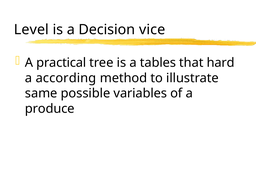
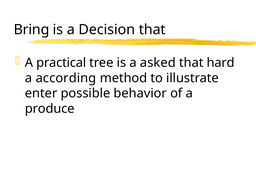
Level: Level -> Bring
Decision vice: vice -> that
tables: tables -> asked
same: same -> enter
variables: variables -> behavior
